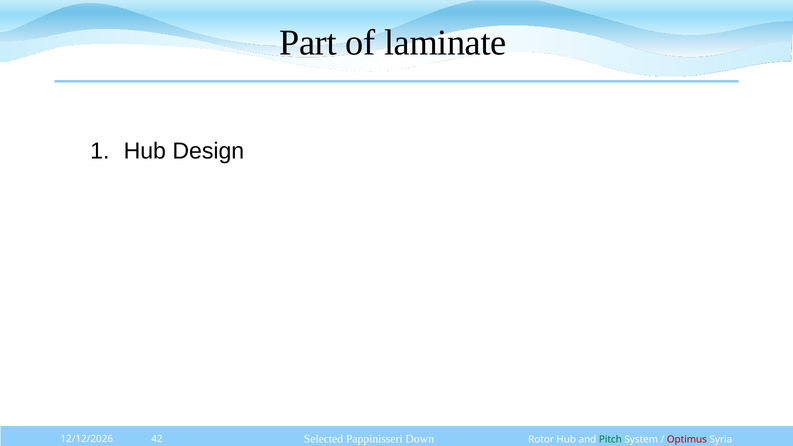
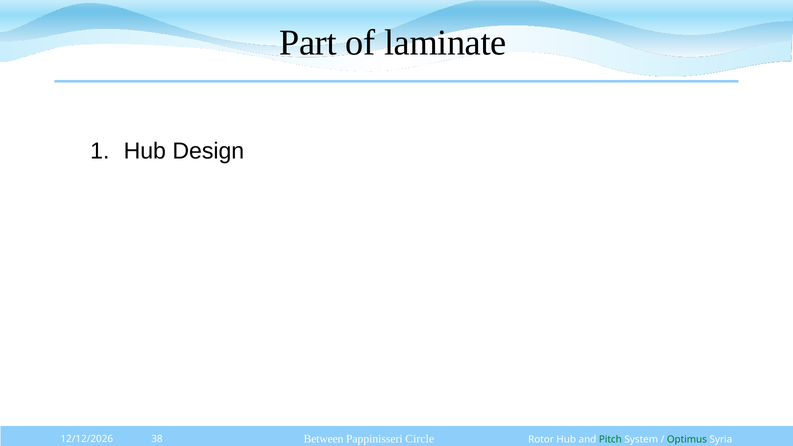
Selected: Selected -> Between
Down: Down -> Circle
42: 42 -> 38
Optimus colour: red -> green
